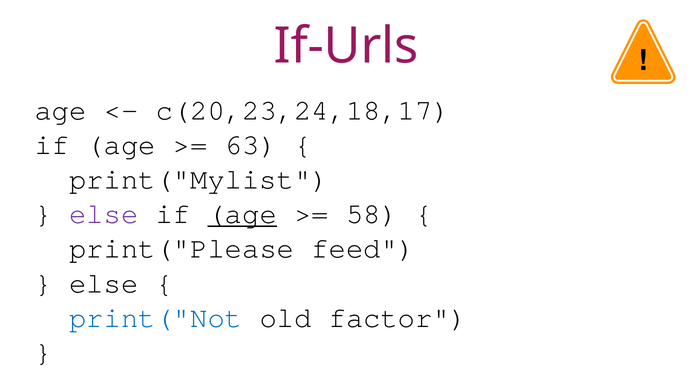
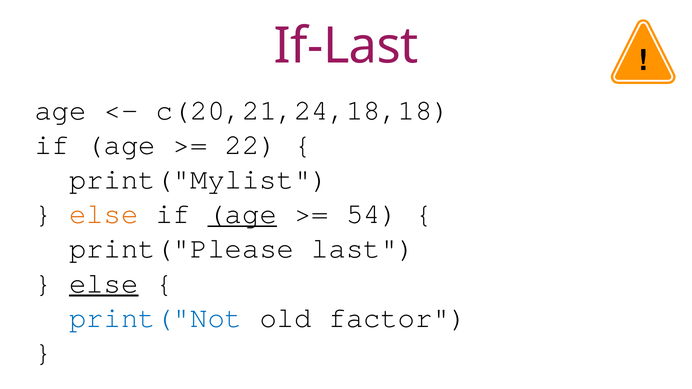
If-Urls: If-Urls -> If-Last
c(20,23,24,18,17: c(20,23,24,18,17 -> c(20,21,24,18,18
63: 63 -> 22
else at (104, 214) colour: purple -> orange
58: 58 -> 54
feed: feed -> last
else at (104, 283) underline: none -> present
